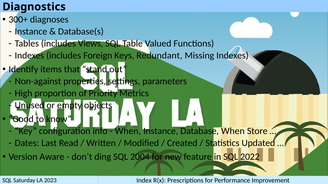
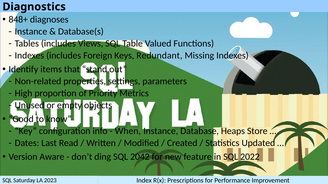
300+: 300+ -> 848+
Non-against: Non-against -> Non-related
Database When: When -> Heaps
2004: 2004 -> 2042
